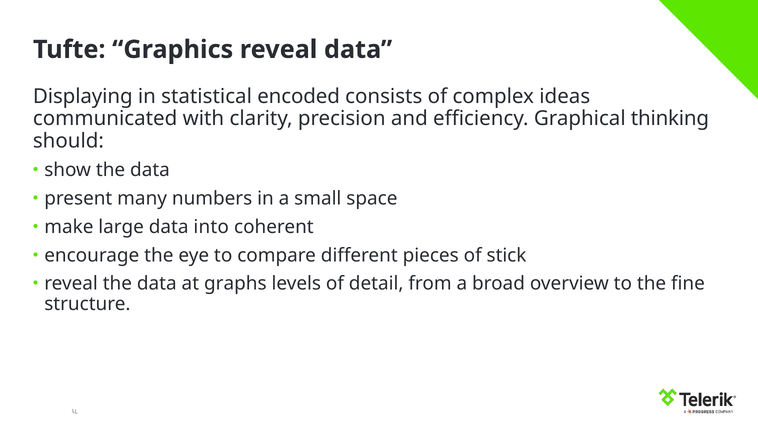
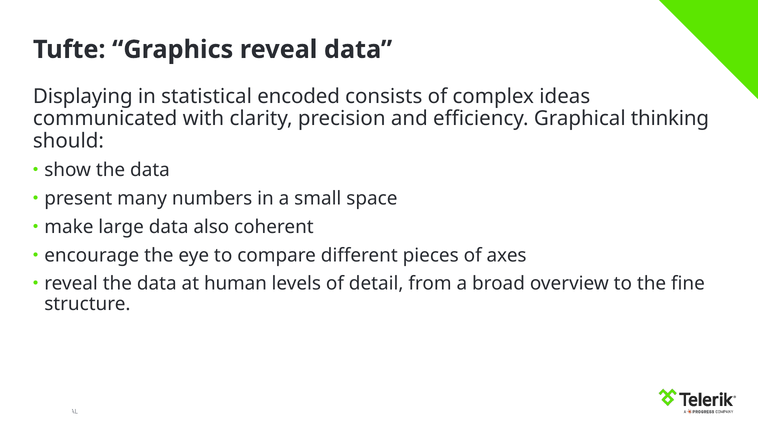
into: into -> also
stick: stick -> axes
graphs: graphs -> human
